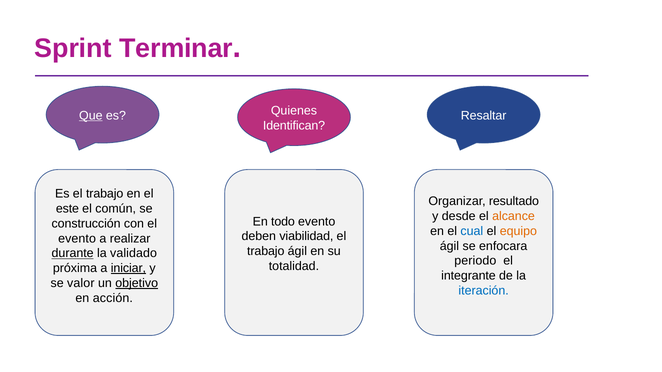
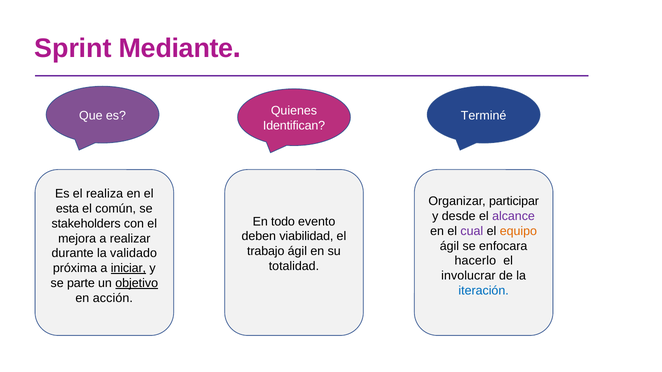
Terminar: Terminar -> Mediante
Que underline: present -> none
Resaltar: Resaltar -> Terminé
Es el trabajo: trabajo -> realiza
resultado: resultado -> participar
este: este -> esta
alcance colour: orange -> purple
construcción: construcción -> stakeholders
cual colour: blue -> purple
evento at (77, 239): evento -> mejora
durante underline: present -> none
periodo: periodo -> hacerlo
integrante: integrante -> involucrar
valor: valor -> parte
